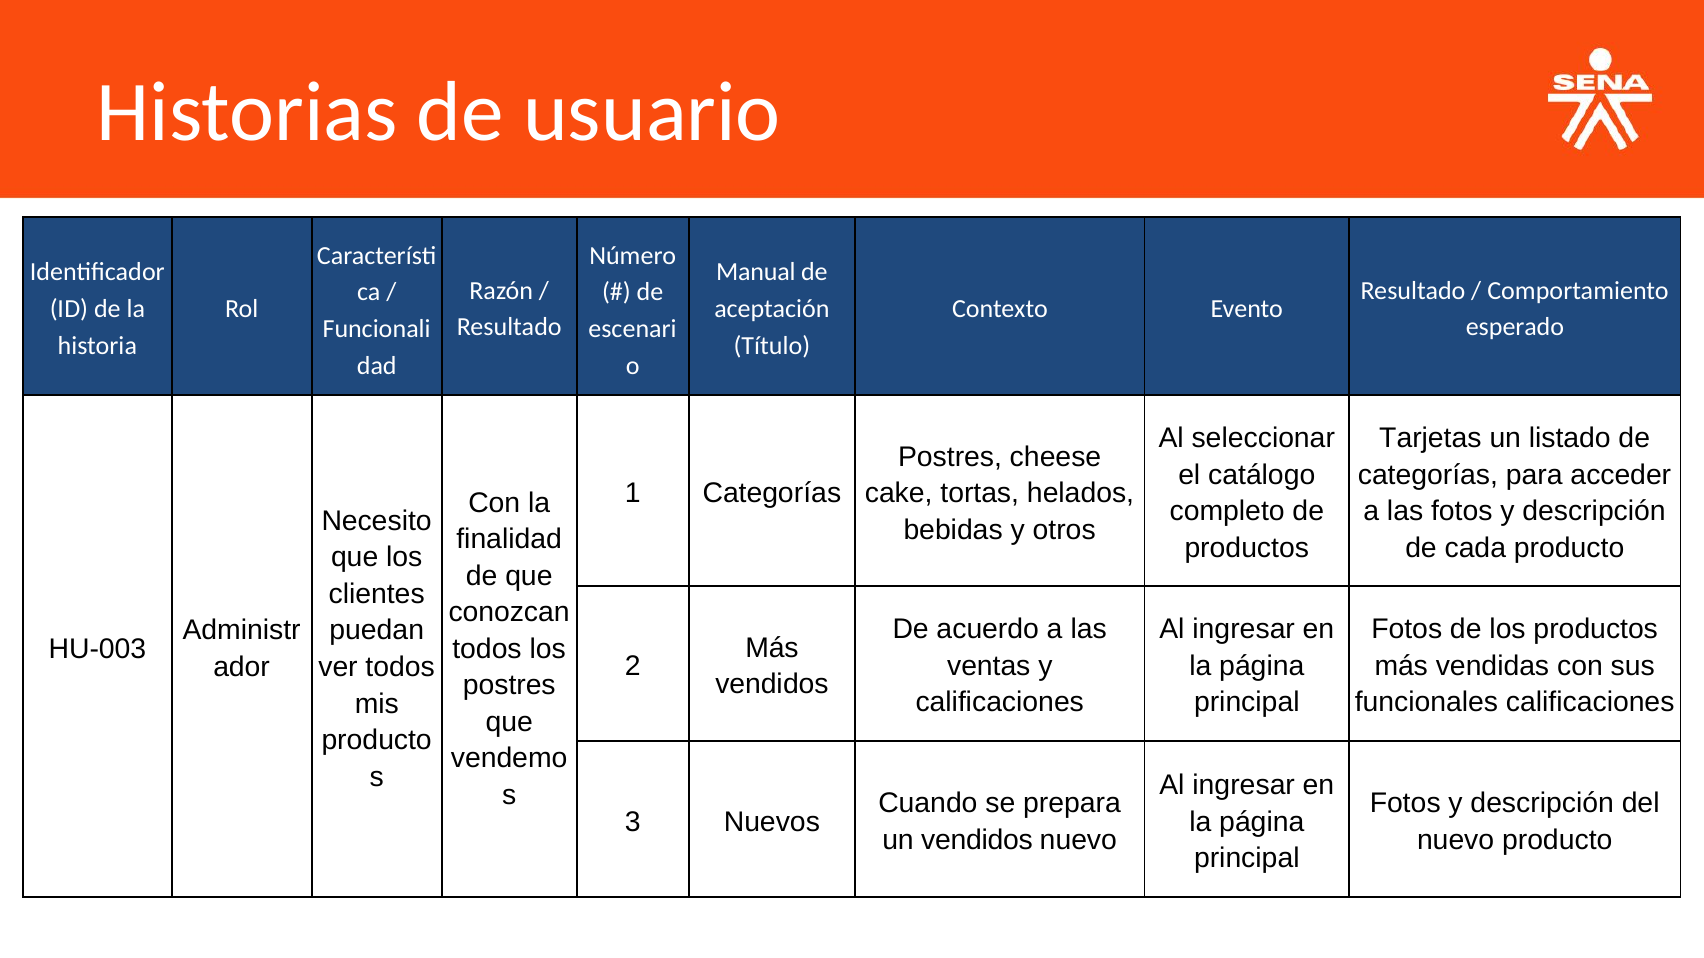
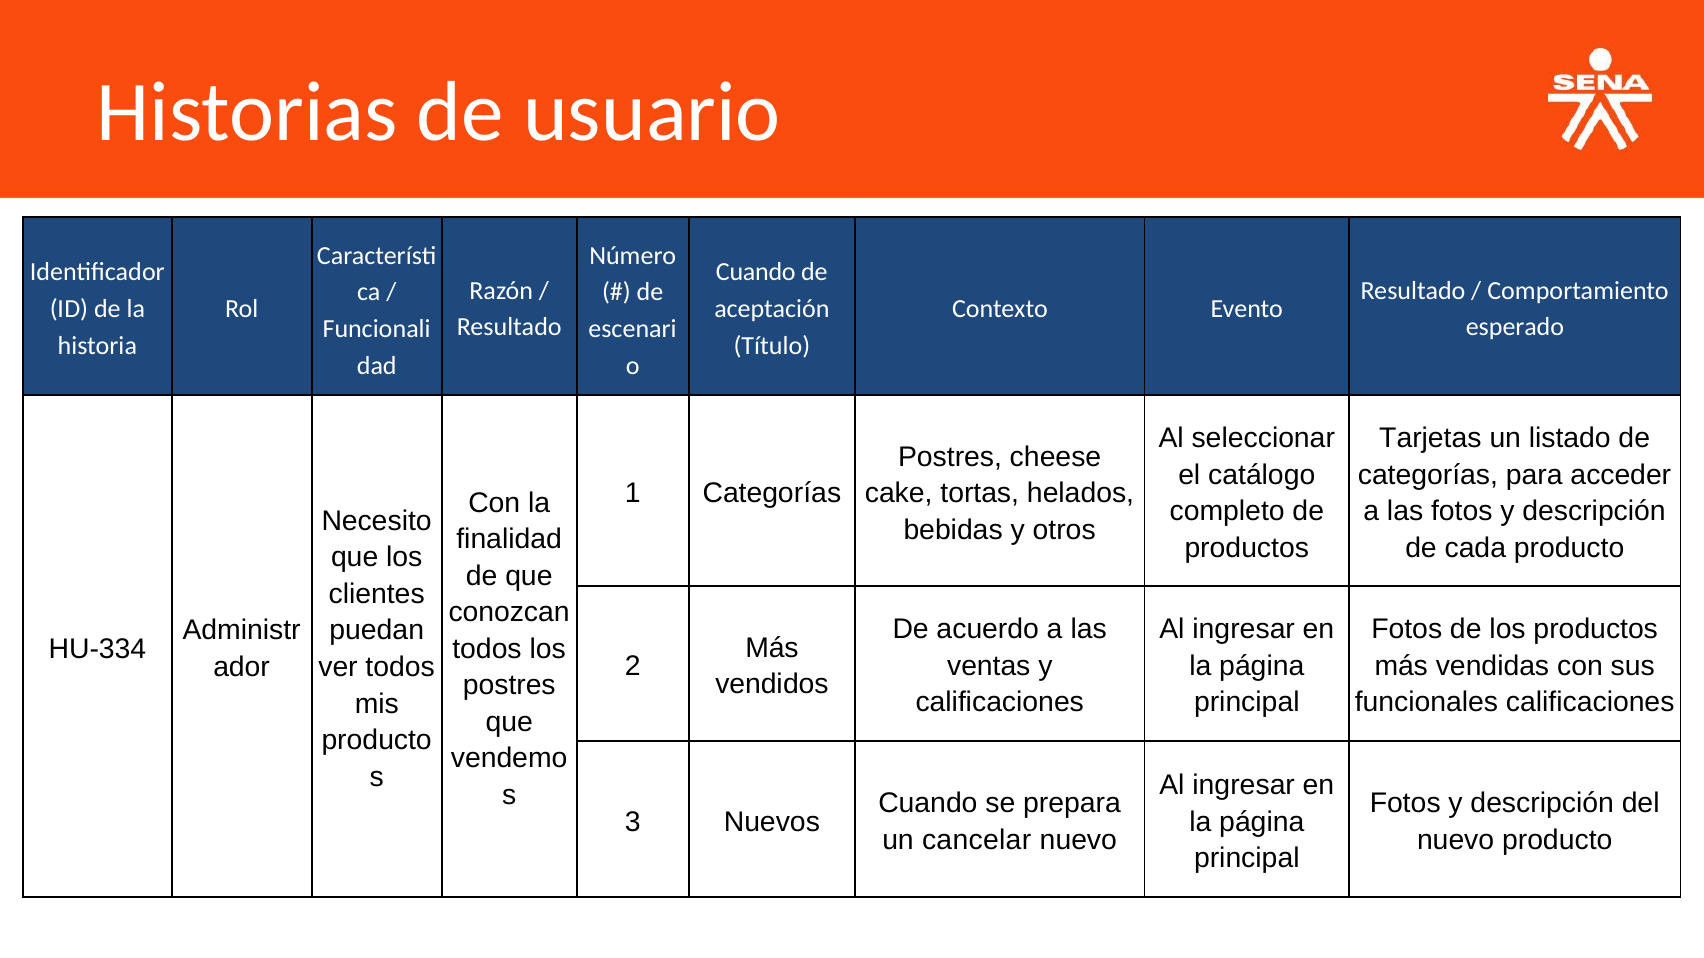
Manual at (756, 272): Manual -> Cuando
HU-003: HU-003 -> HU-334
un vendidos: vendidos -> cancelar
